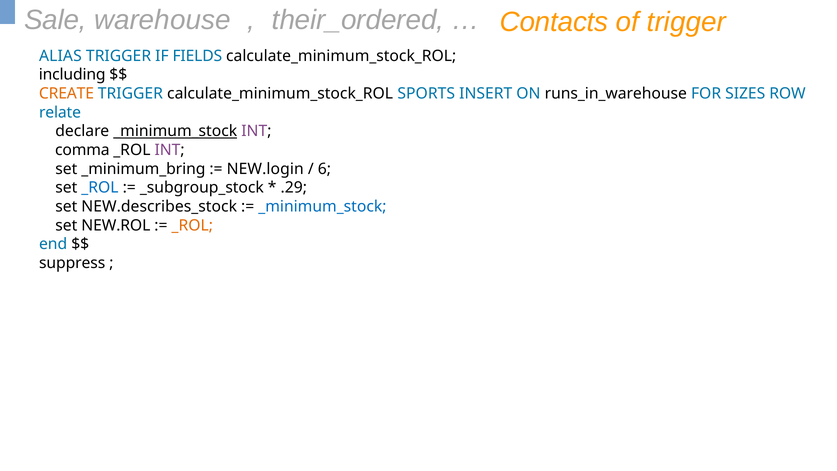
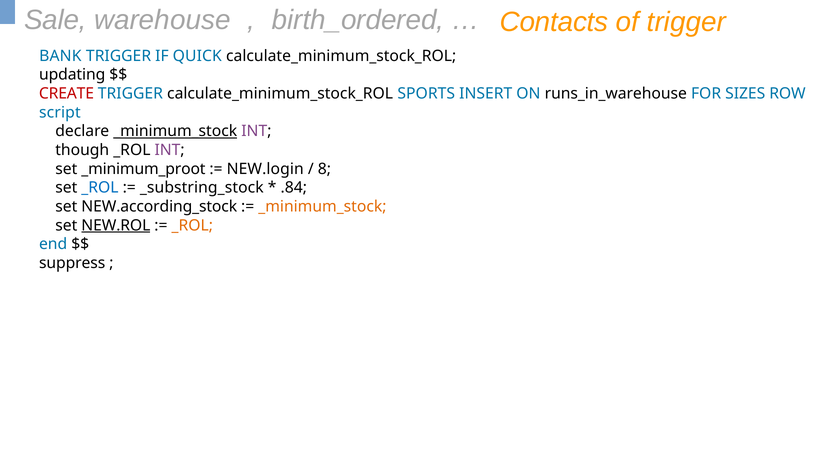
their_ordered: their_ordered -> birth_ordered
ALIAS: ALIAS -> BANK
FIELDS: FIELDS -> QUICK
including: including -> updating
CREATE colour: orange -> red
relate: relate -> script
comma: comma -> though
_minimum_bring: _minimum_bring -> _minimum_proot
6: 6 -> 8
_subgroup_stock: _subgroup_stock -> _substring_stock
.29: .29 -> .84
NEW.describes_stock: NEW.describes_stock -> NEW.according_stock
_minimum_stock at (322, 207) colour: blue -> orange
NEW.ROL underline: none -> present
